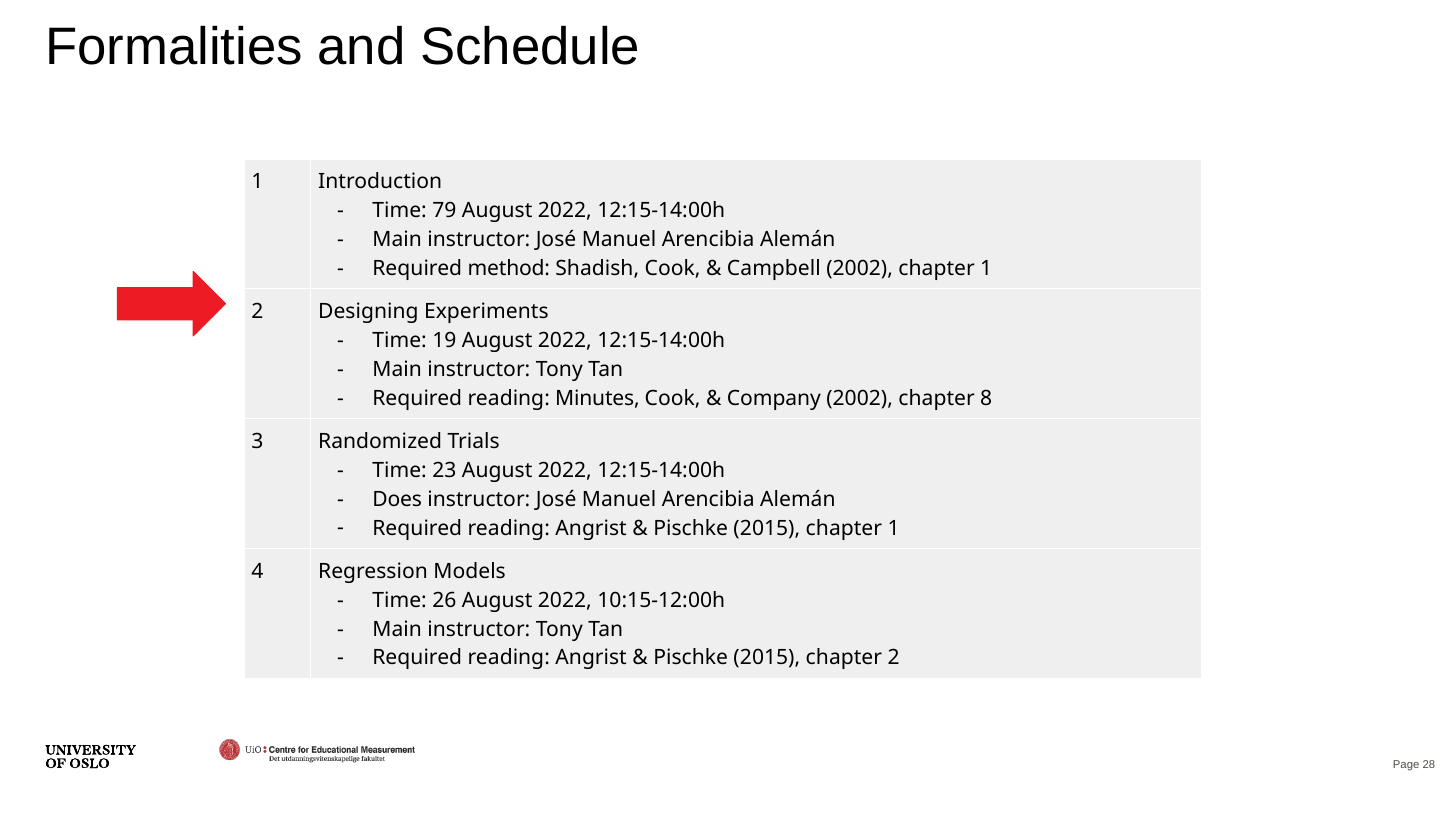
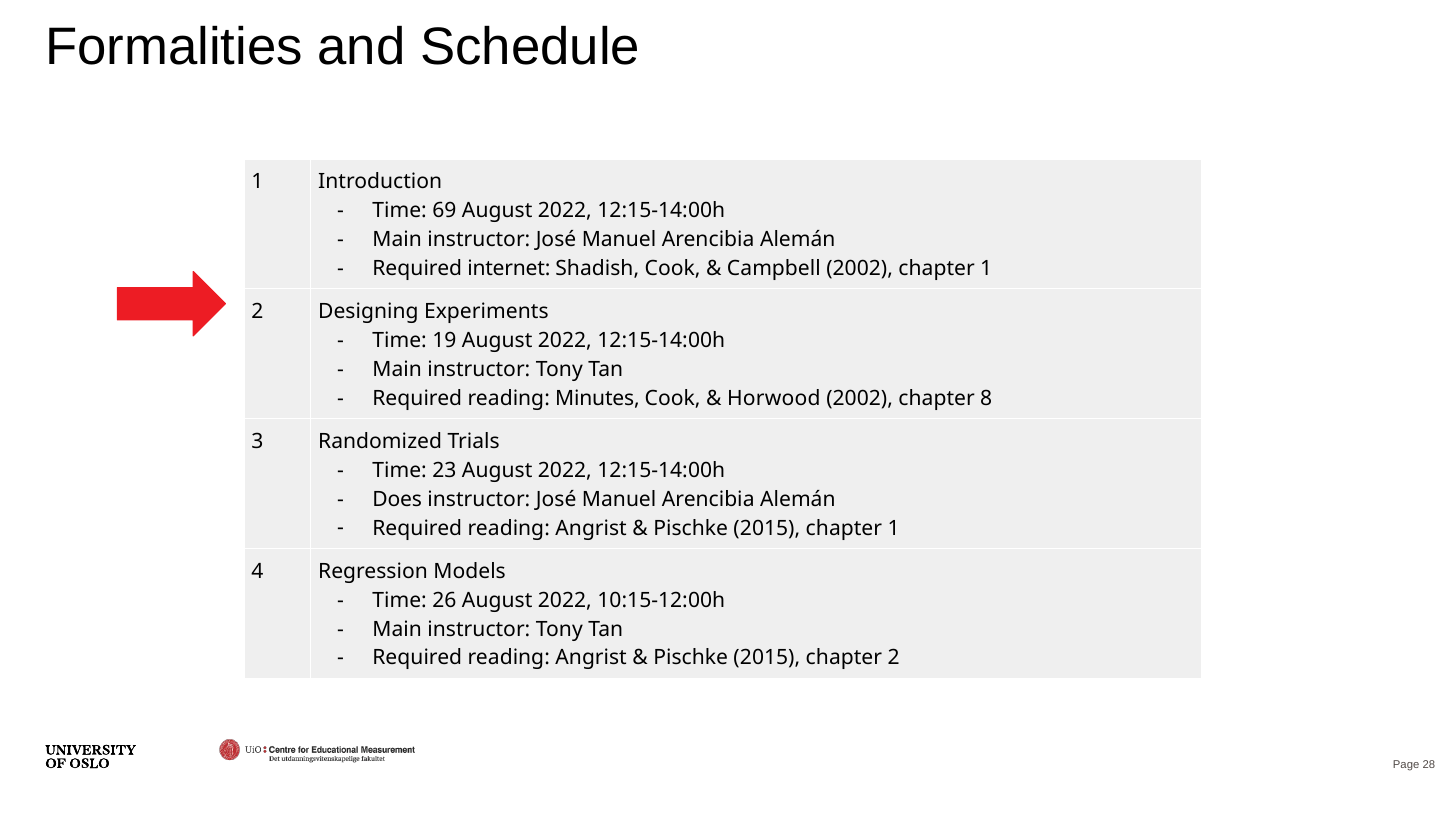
79: 79 -> 69
method: method -> internet
Company: Company -> Horwood
